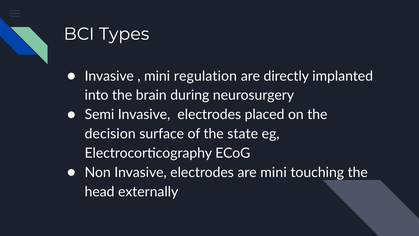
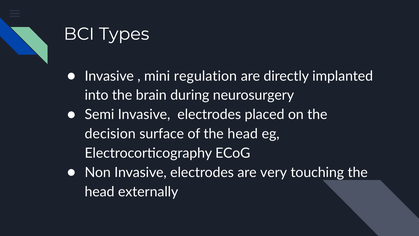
of the state: state -> head
are mini: mini -> very
